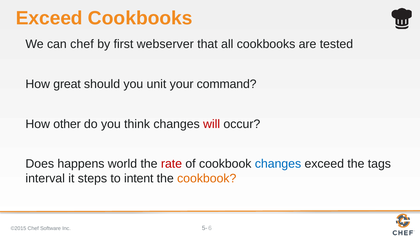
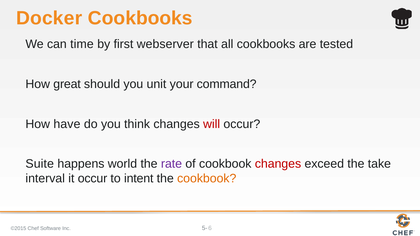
Exceed at (49, 18): Exceed -> Docker
can chef: chef -> time
other: other -> have
Does: Does -> Suite
rate colour: red -> purple
changes at (278, 164) colour: blue -> red
tags: tags -> take
it steps: steps -> occur
